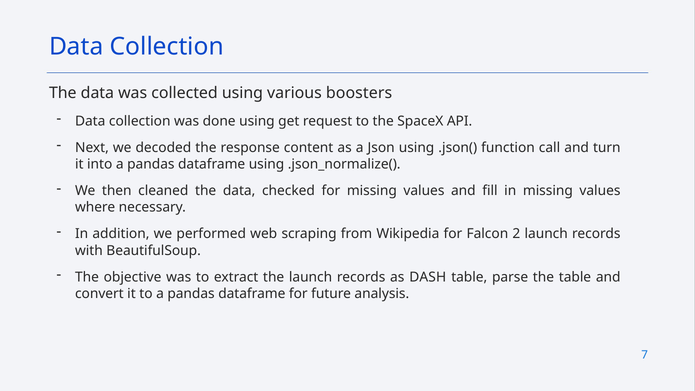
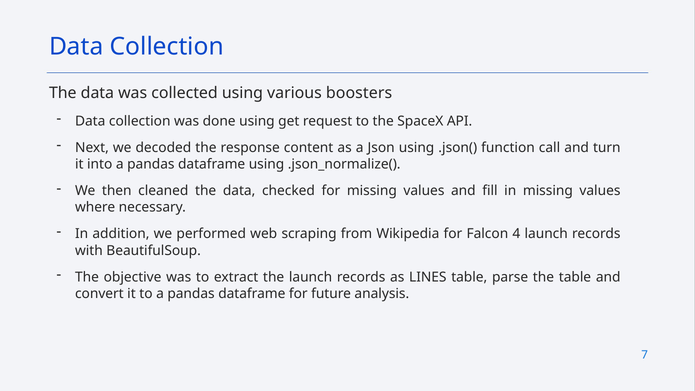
2: 2 -> 4
DASH: DASH -> LINES
